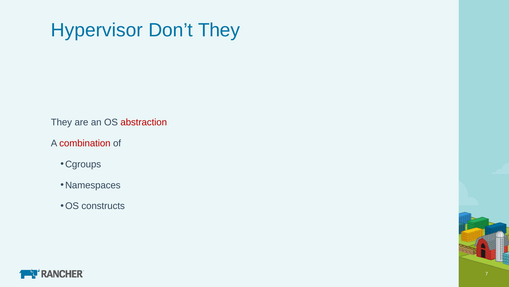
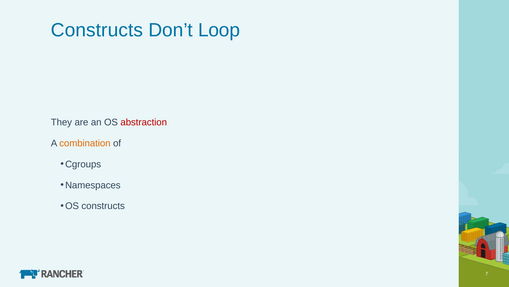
Hypervisor at (97, 30): Hypervisor -> Constructs
Don’t They: They -> Loop
combination colour: red -> orange
